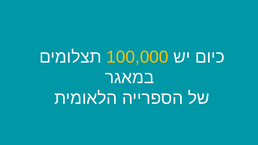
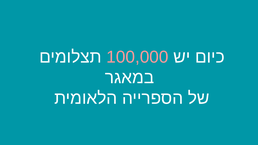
100,000 colour: yellow -> pink
